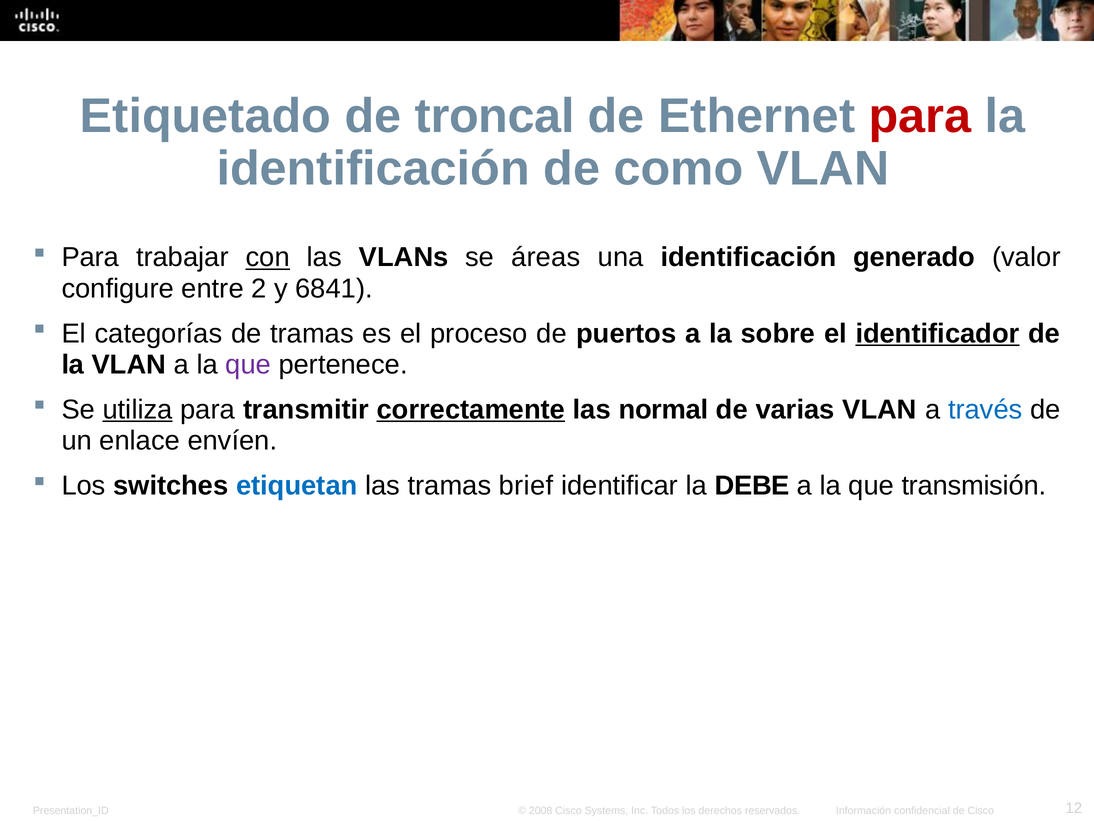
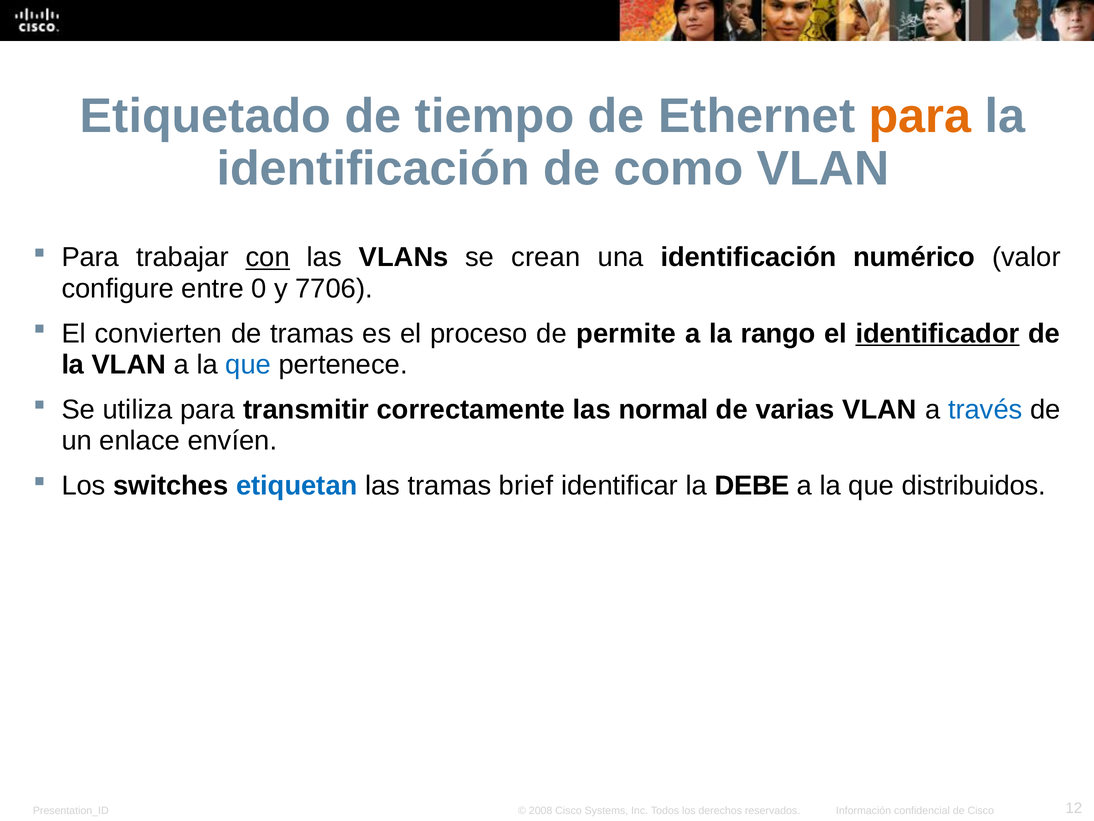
troncal: troncal -> tiempo
para at (920, 116) colour: red -> orange
áreas: áreas -> crean
generado: generado -> numérico
2: 2 -> 0
6841: 6841 -> 7706
categorías: categorías -> convierten
puertos: puertos -> permite
sobre: sobre -> rango
que at (248, 364) colour: purple -> blue
utiliza underline: present -> none
correctamente underline: present -> none
transmisión: transmisión -> distribuidos
